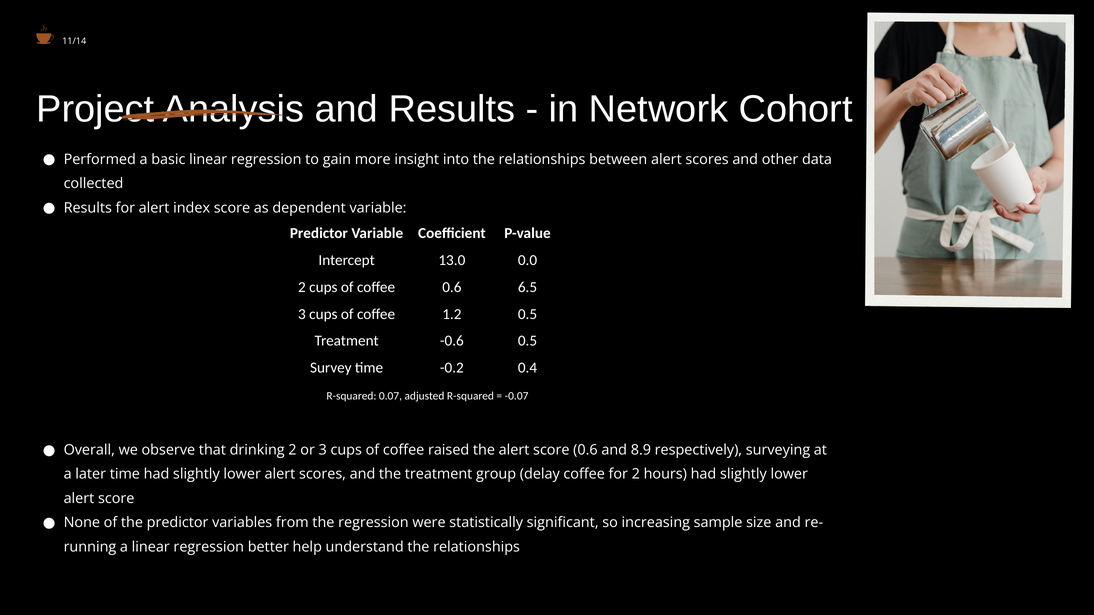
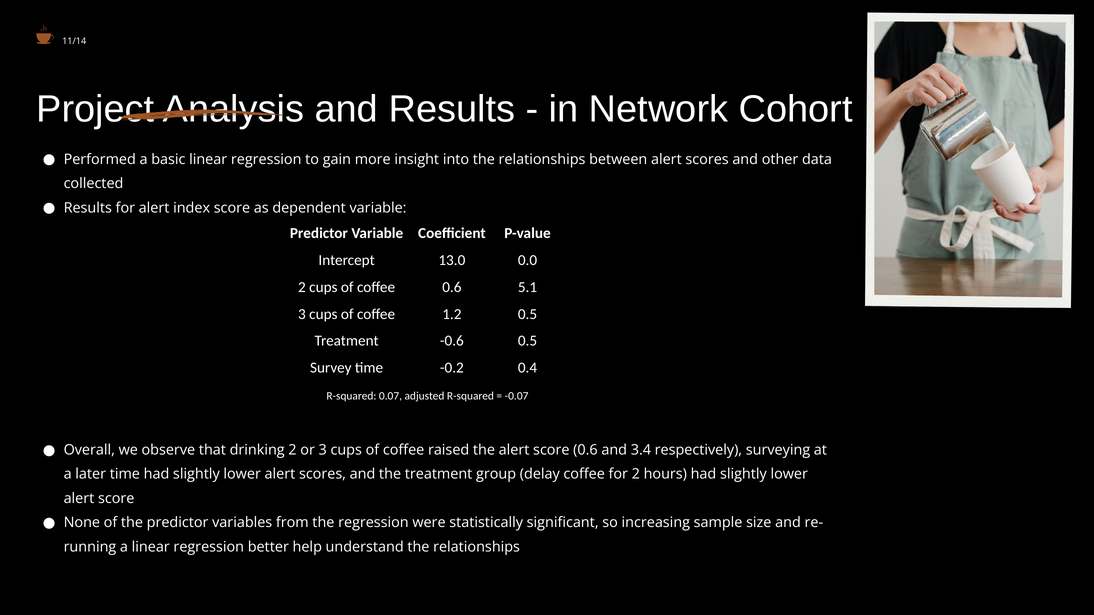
6.5: 6.5 -> 5.1
8.9: 8.9 -> 3.4
